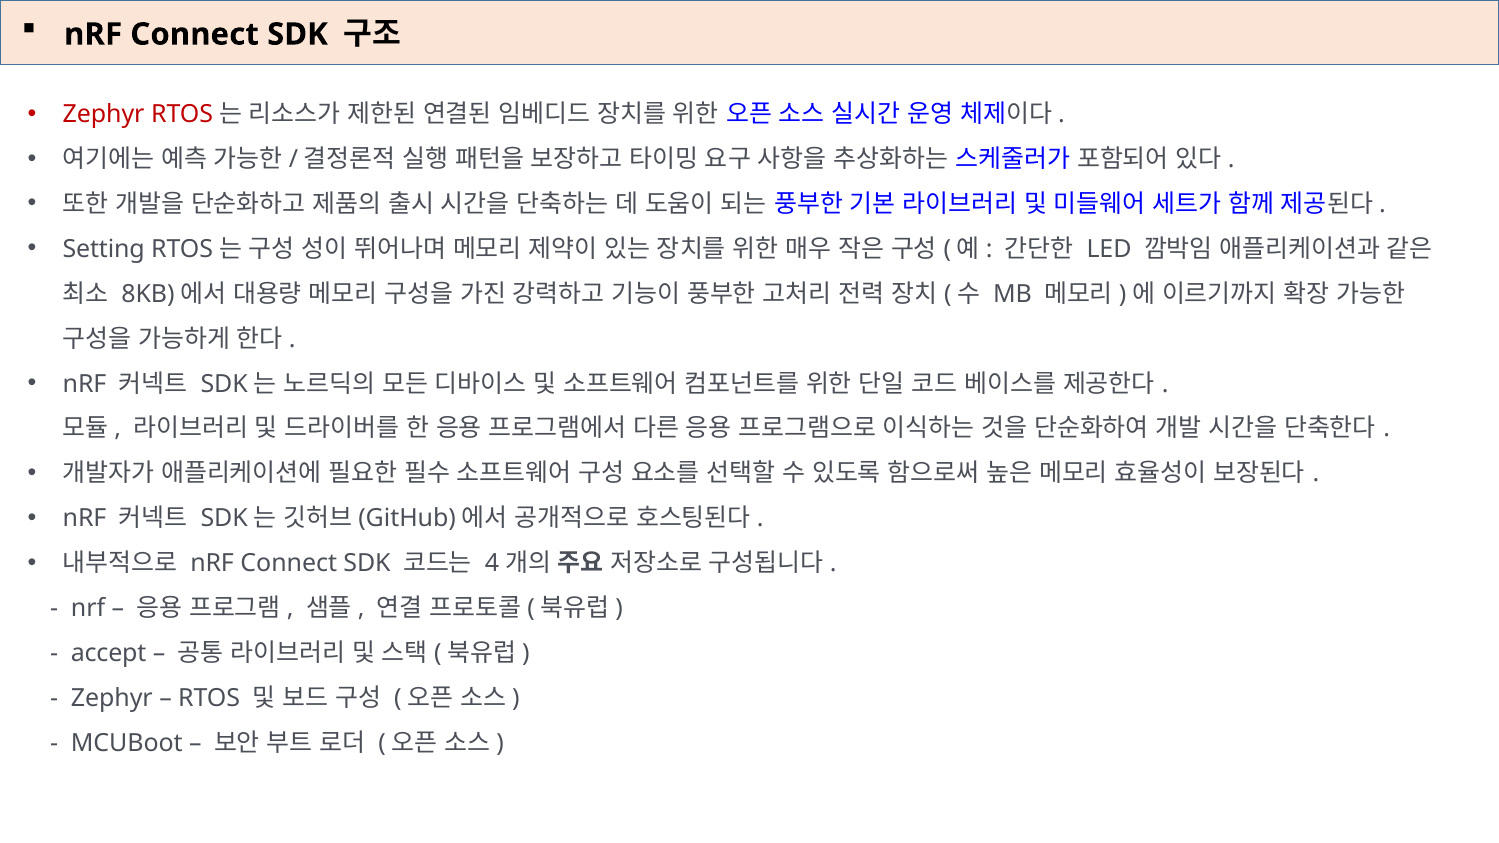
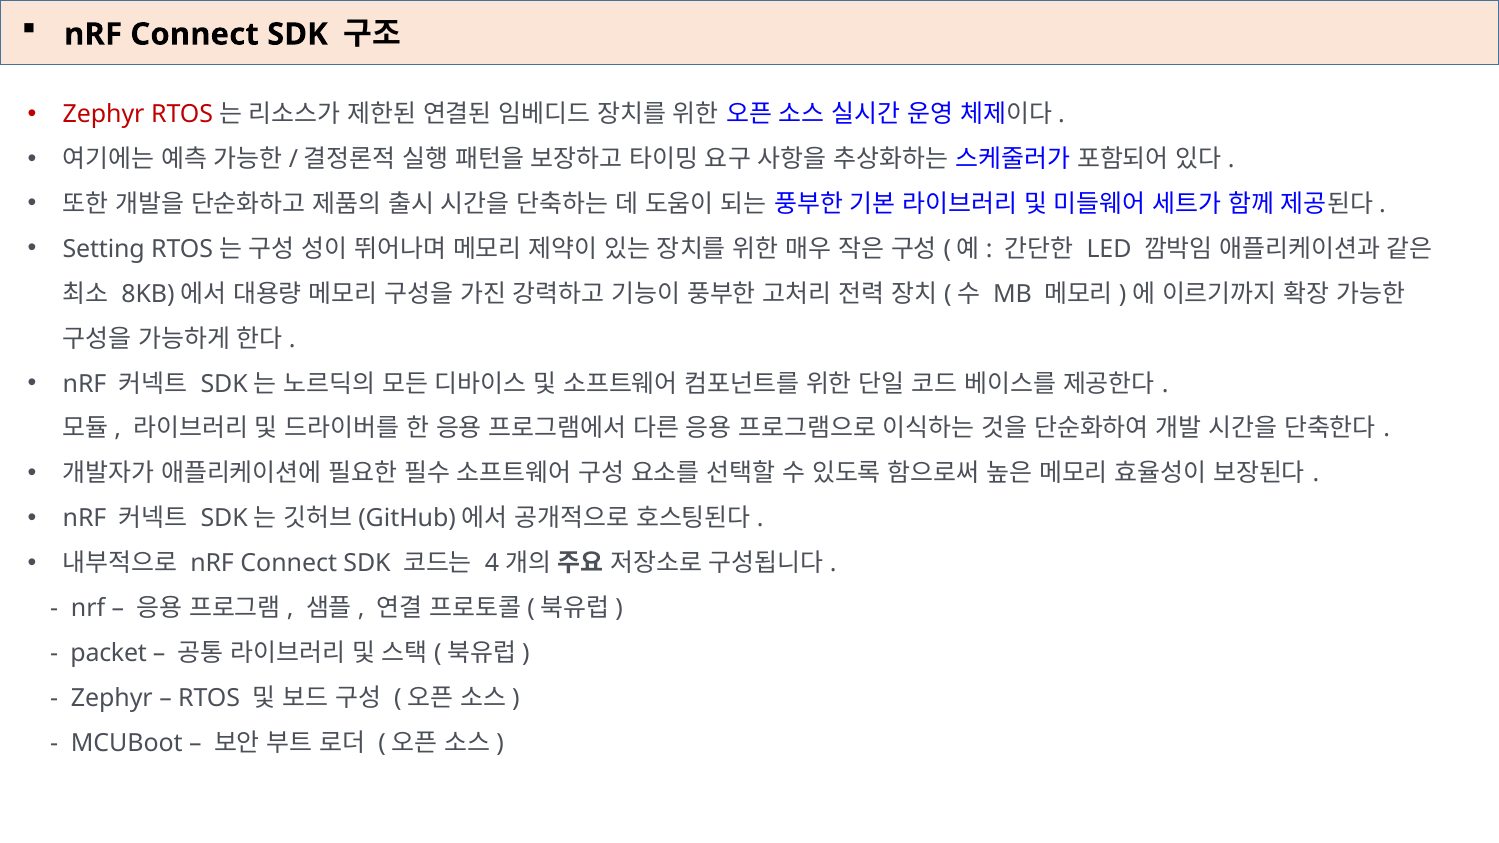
accept: accept -> packet
